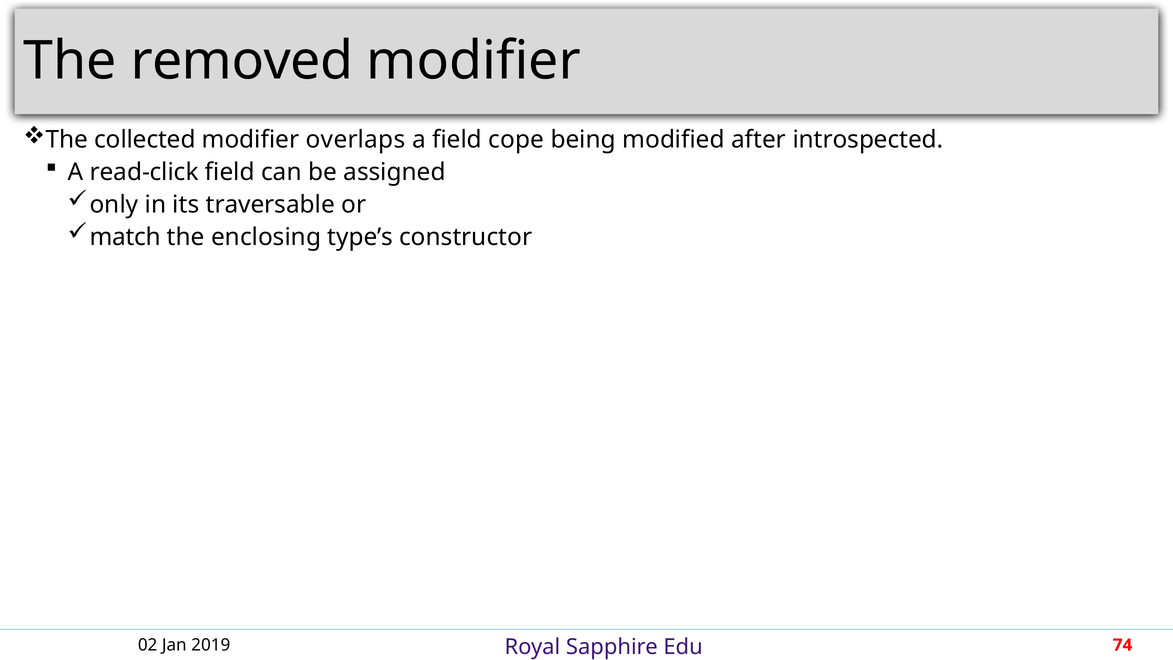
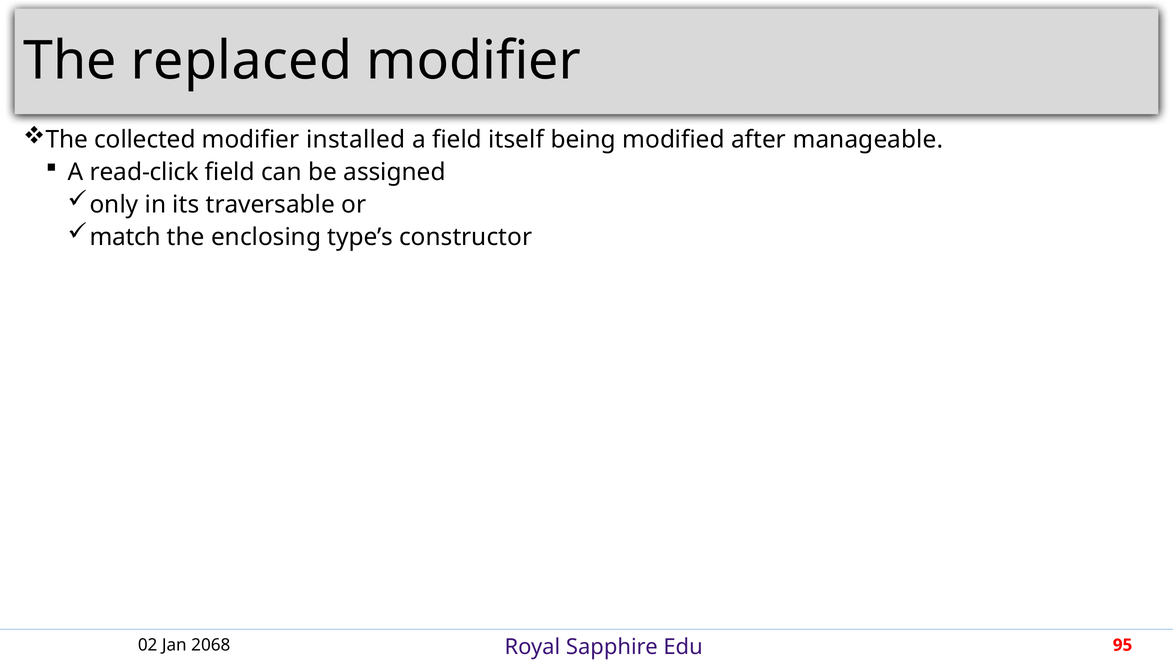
removed: removed -> replaced
overlaps: overlaps -> installed
cope: cope -> itself
introspected: introspected -> manageable
2019: 2019 -> 2068
74: 74 -> 95
